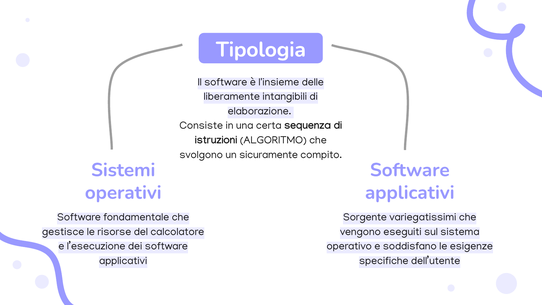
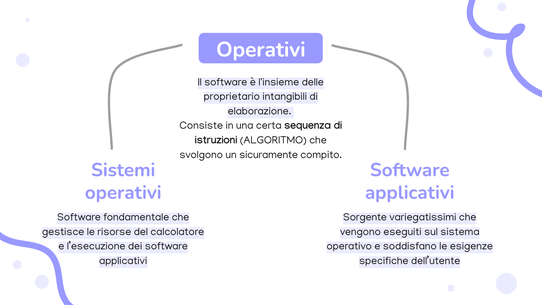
Tipologia at (261, 50): Tipologia -> Operativi
liberamente: liberamente -> proprietario
